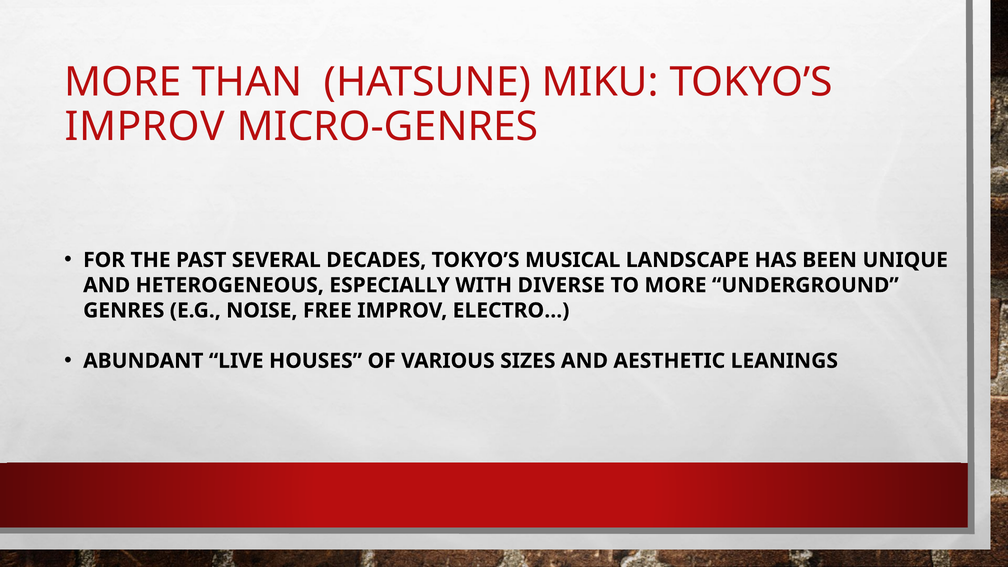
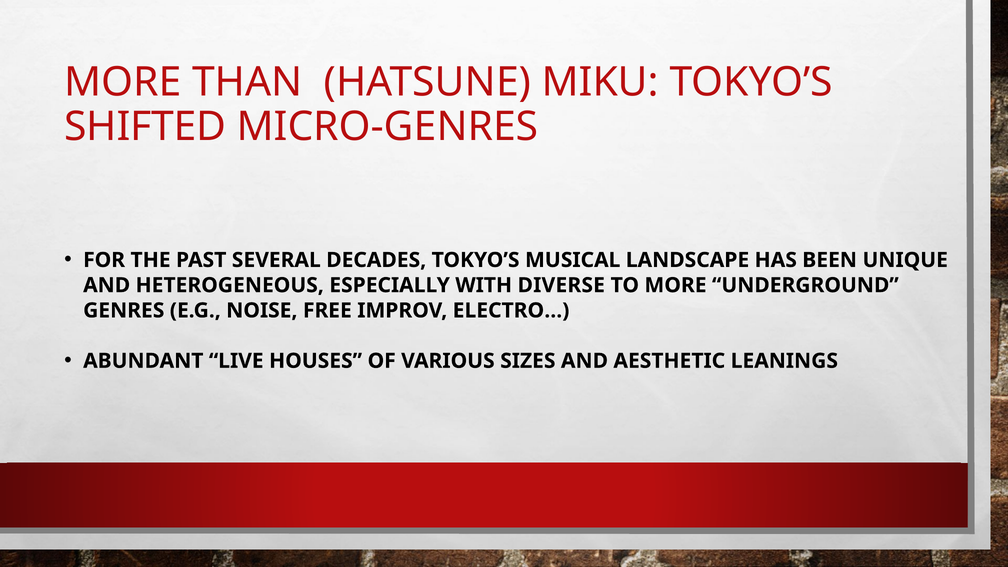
IMPROV at (145, 127): IMPROV -> SHIFTED
